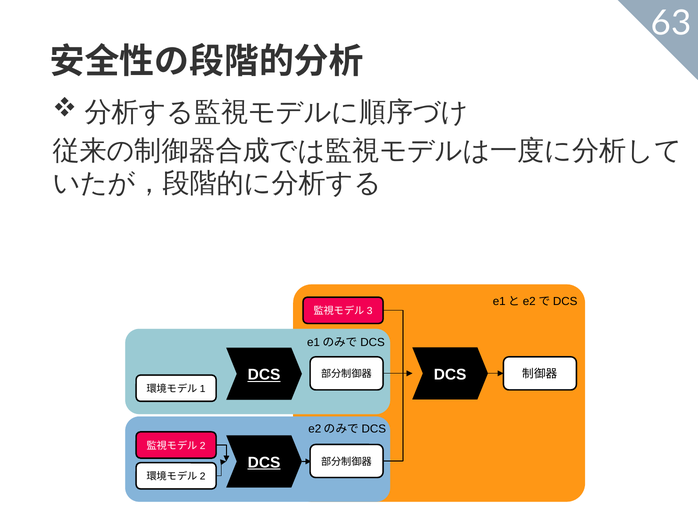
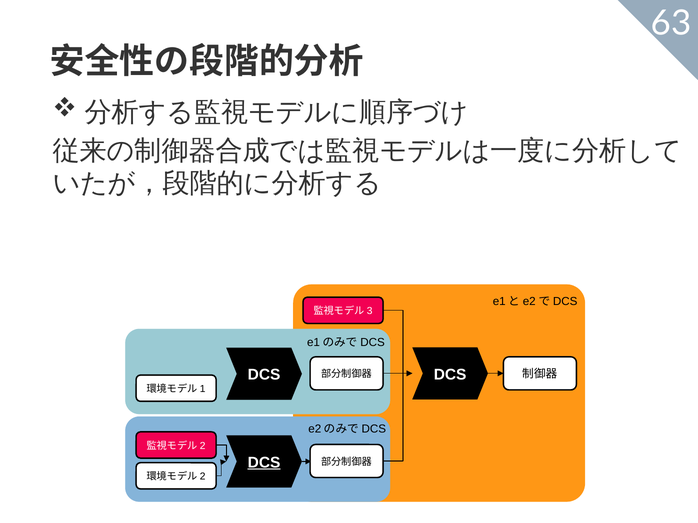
DCS at (264, 375) underline: present -> none
